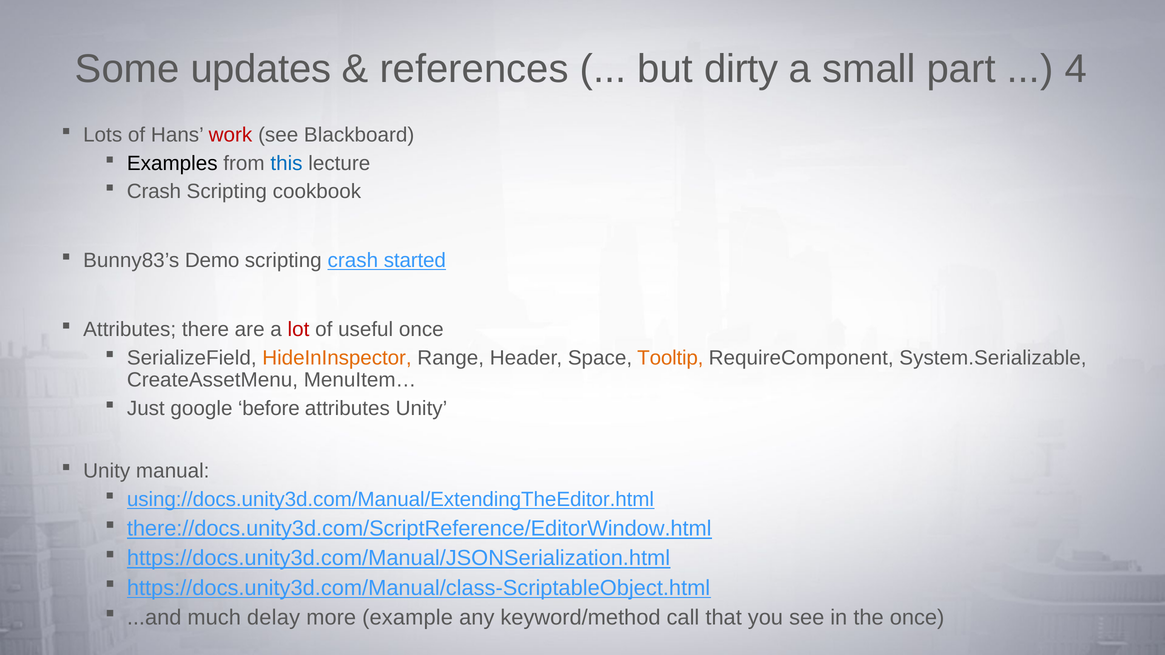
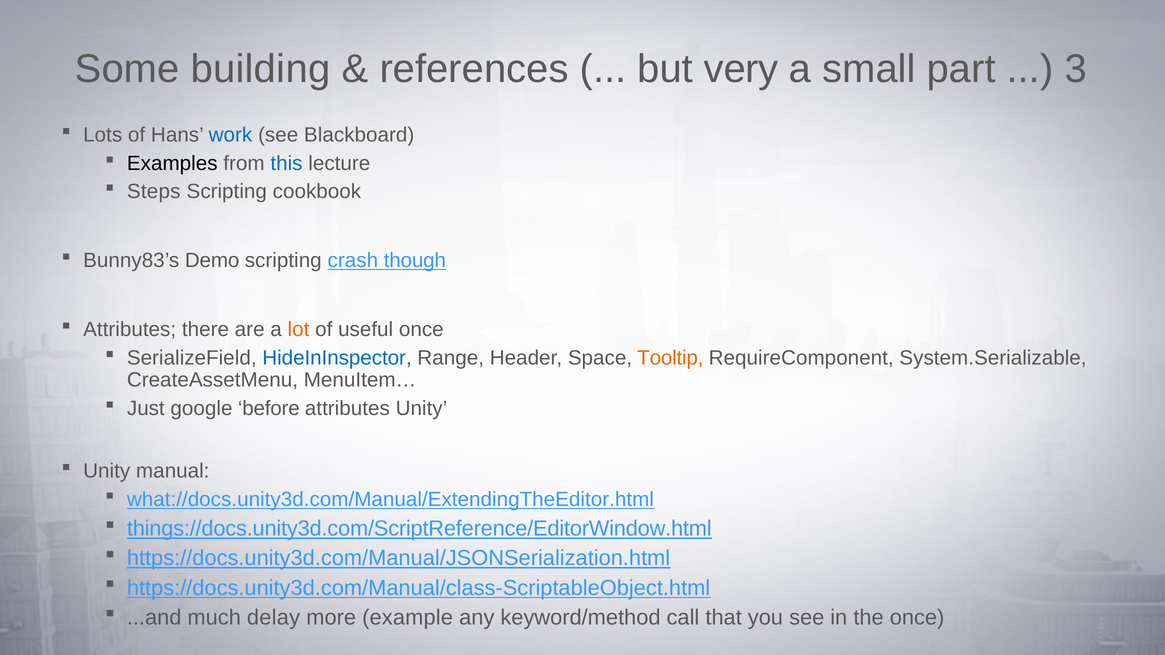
updates: updates -> building
dirty: dirty -> very
4: 4 -> 3
work colour: red -> blue
Crash at (154, 192): Crash -> Steps
started: started -> though
lot colour: red -> orange
HideInInspector colour: orange -> blue
using://docs.unity3d.com/Manual/ExtendingTheEditor.html: using://docs.unity3d.com/Manual/ExtendingTheEditor.html -> what://docs.unity3d.com/Manual/ExtendingTheEditor.html
there://docs.unity3d.com/ScriptReference/EditorWindow.html: there://docs.unity3d.com/ScriptReference/EditorWindow.html -> things://docs.unity3d.com/ScriptReference/EditorWindow.html
